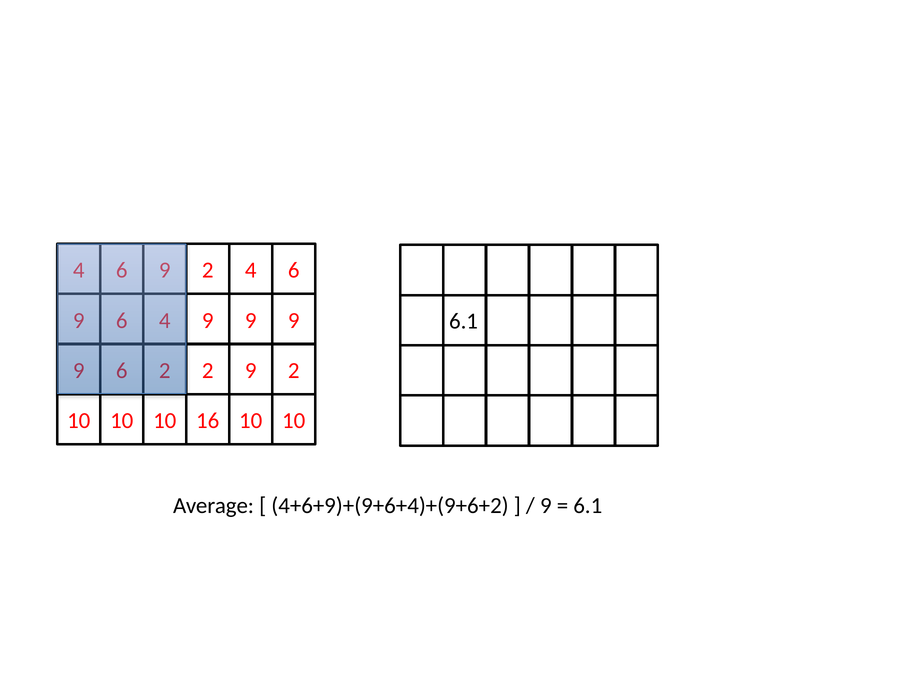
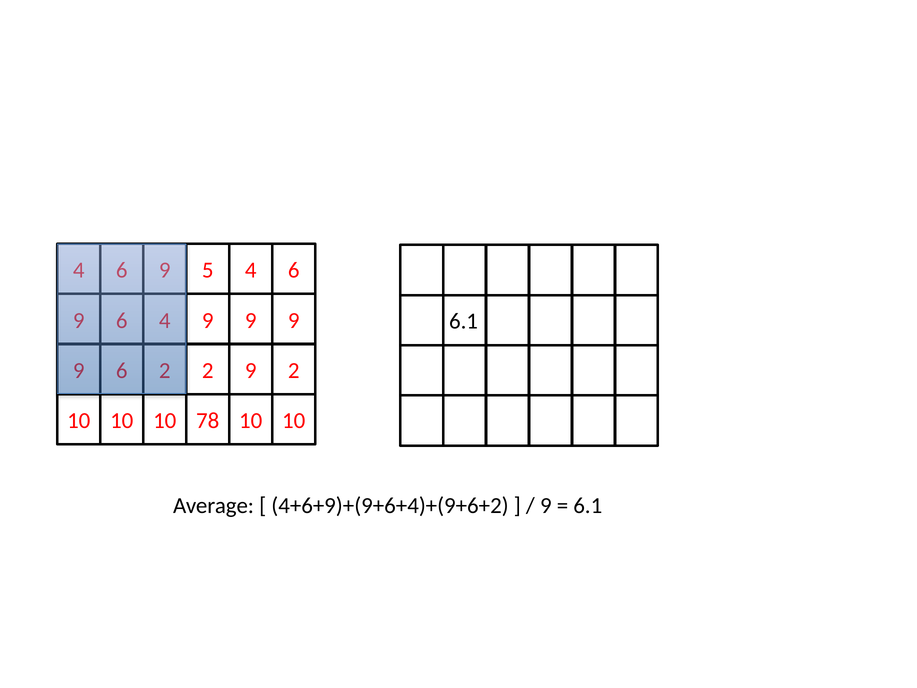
2 at (208, 270): 2 -> 5
16: 16 -> 78
